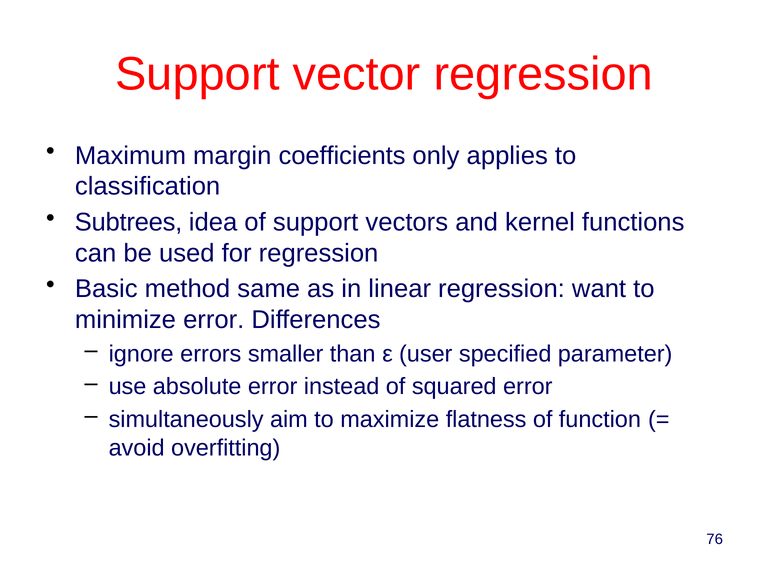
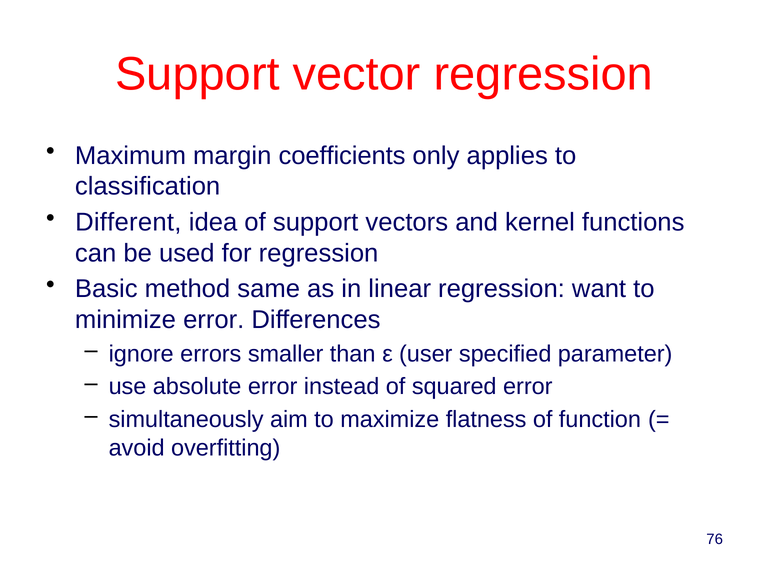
Subtrees: Subtrees -> Different
